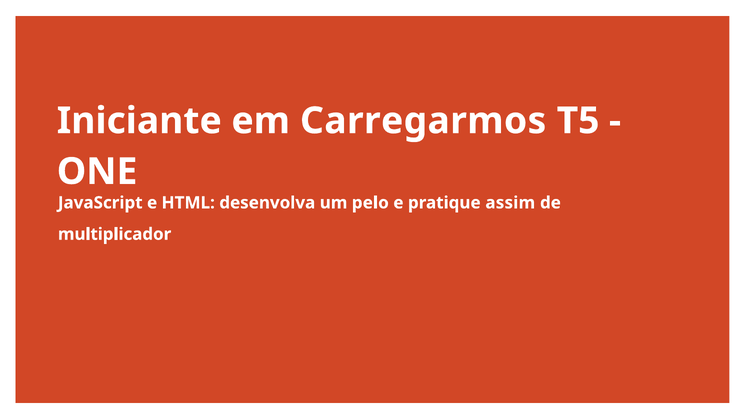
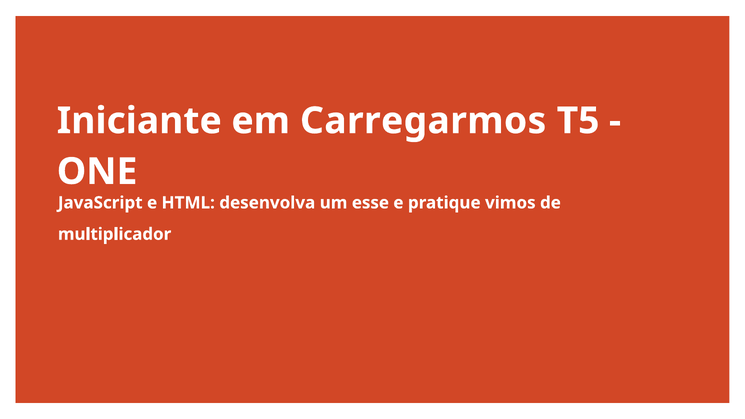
pelo: pelo -> esse
assim: assim -> vimos
